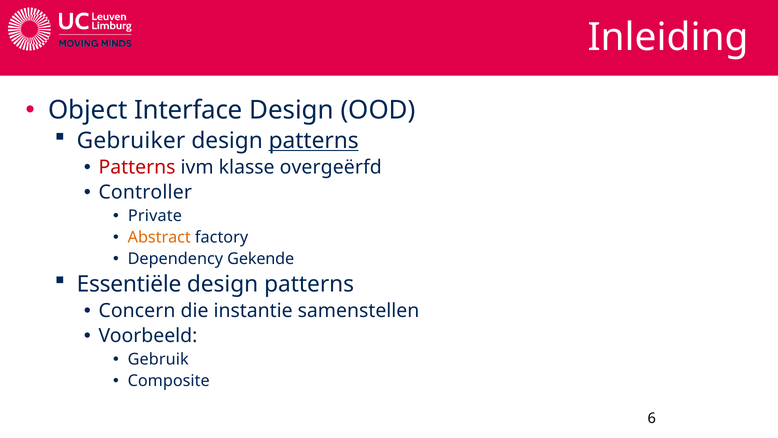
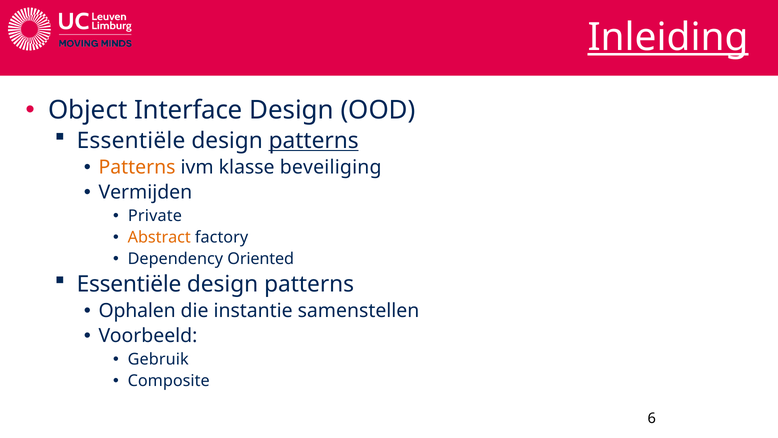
Inleiding underline: none -> present
Gebruiker at (131, 141): Gebruiker -> Essentiële
Patterns at (137, 167) colour: red -> orange
overgeërfd: overgeërfd -> beveiliging
Controller: Controller -> Vermijden
Gekende: Gekende -> Oriented
Concern: Concern -> Ophalen
